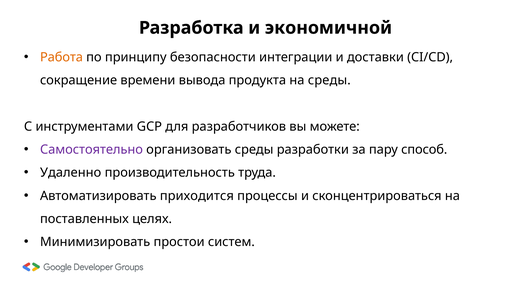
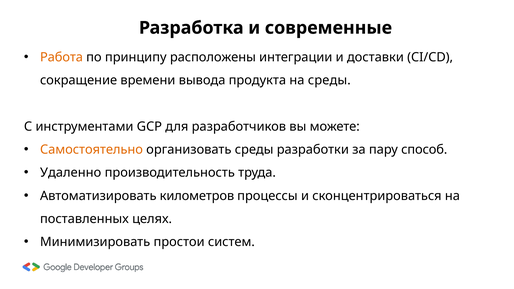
экономичной: экономичной -> современные
безопасности: безопасности -> расположены
Самостоятельно colour: purple -> orange
приходится: приходится -> километров
